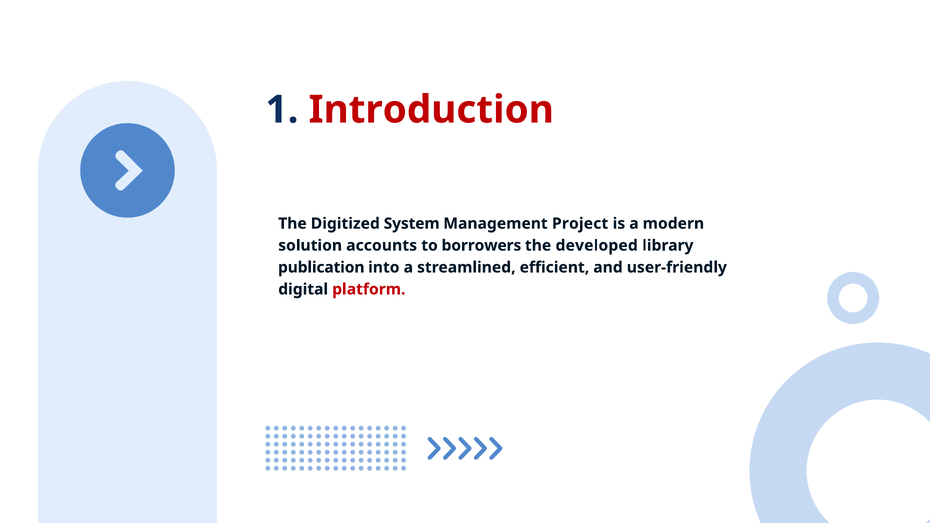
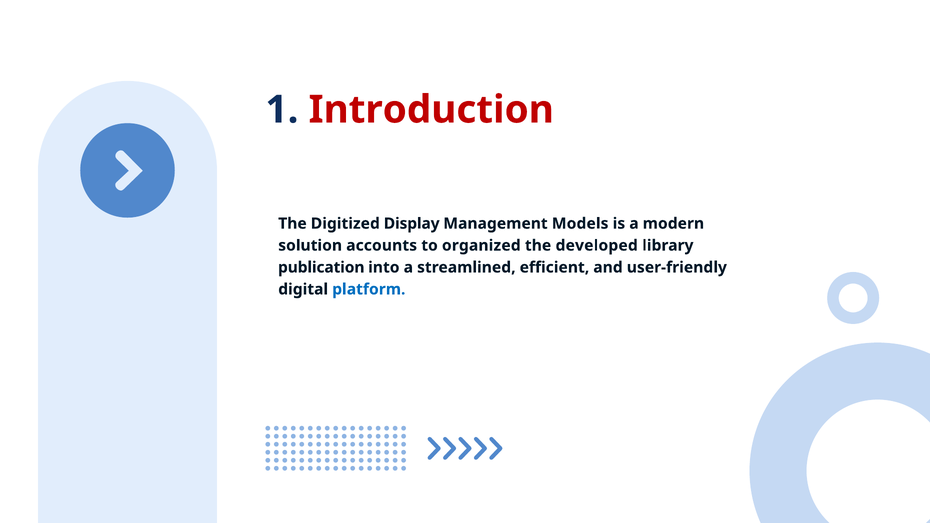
System: System -> Display
Project: Project -> Models
borrowers: borrowers -> organized
platform colour: red -> blue
